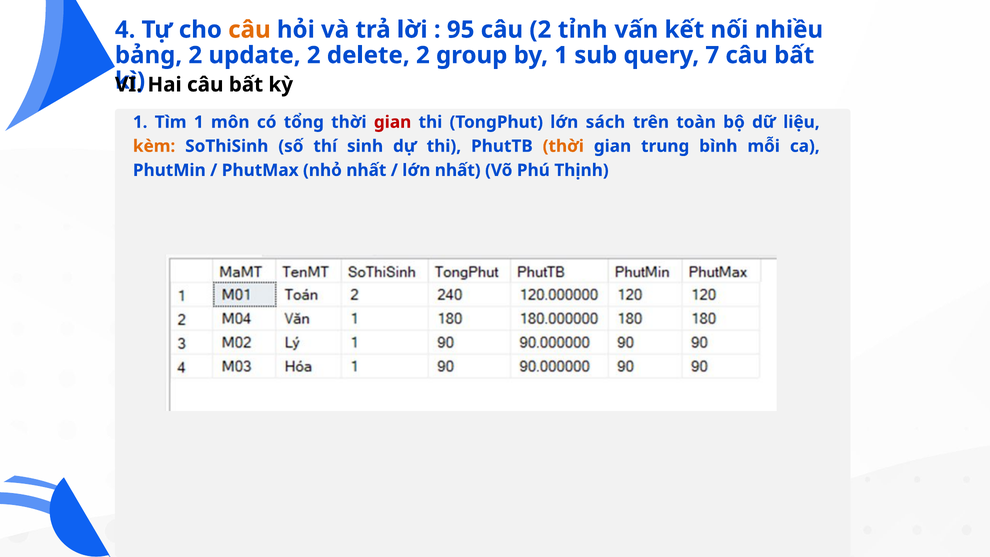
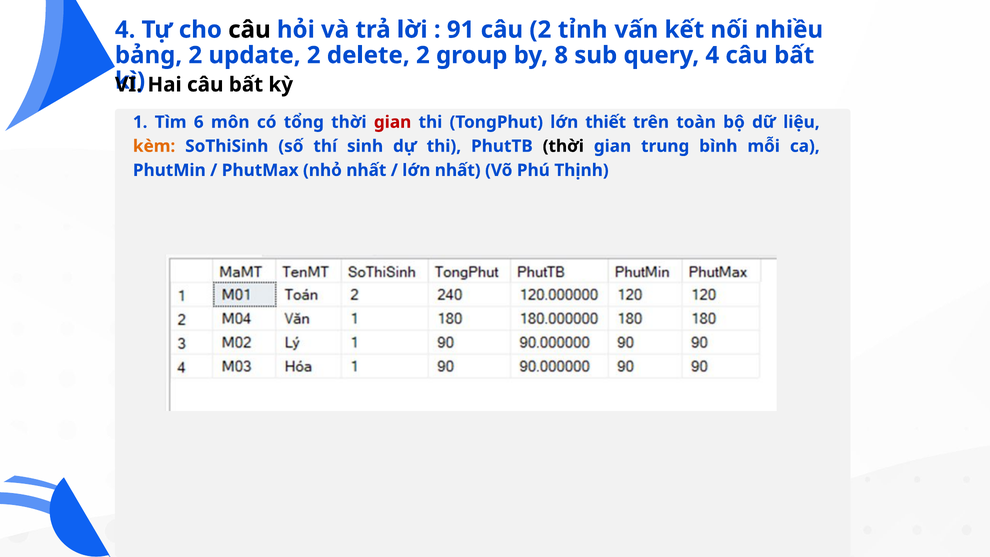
câu at (249, 30) colour: orange -> black
95: 95 -> 91
by 1: 1 -> 8
query 7: 7 -> 4
Tìm 1: 1 -> 6
sách: sách -> thiết
thời at (563, 146) colour: orange -> black
